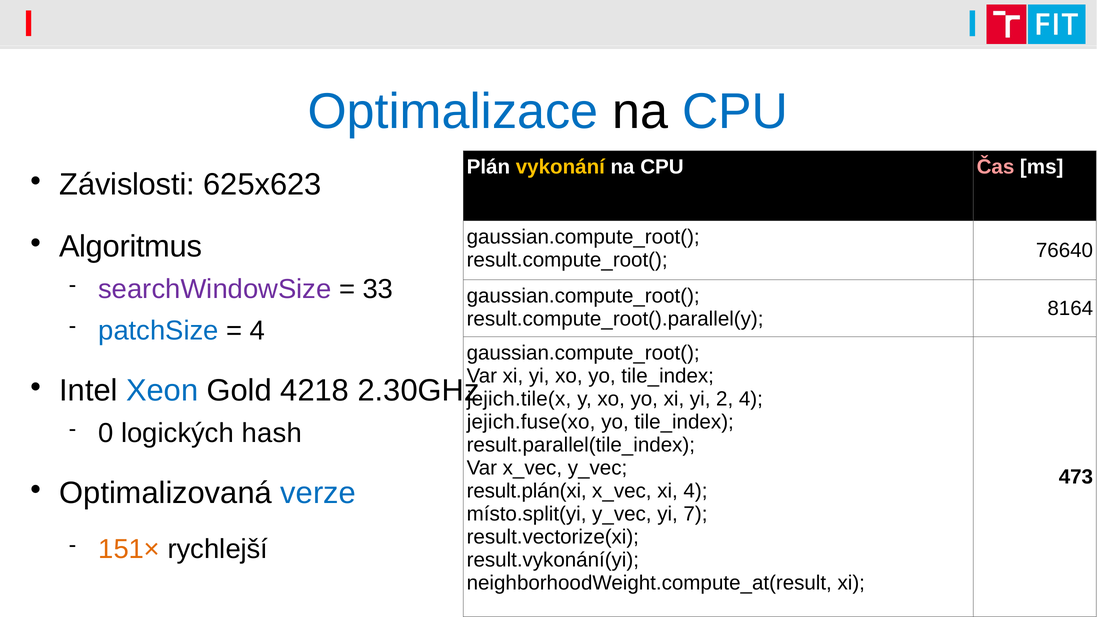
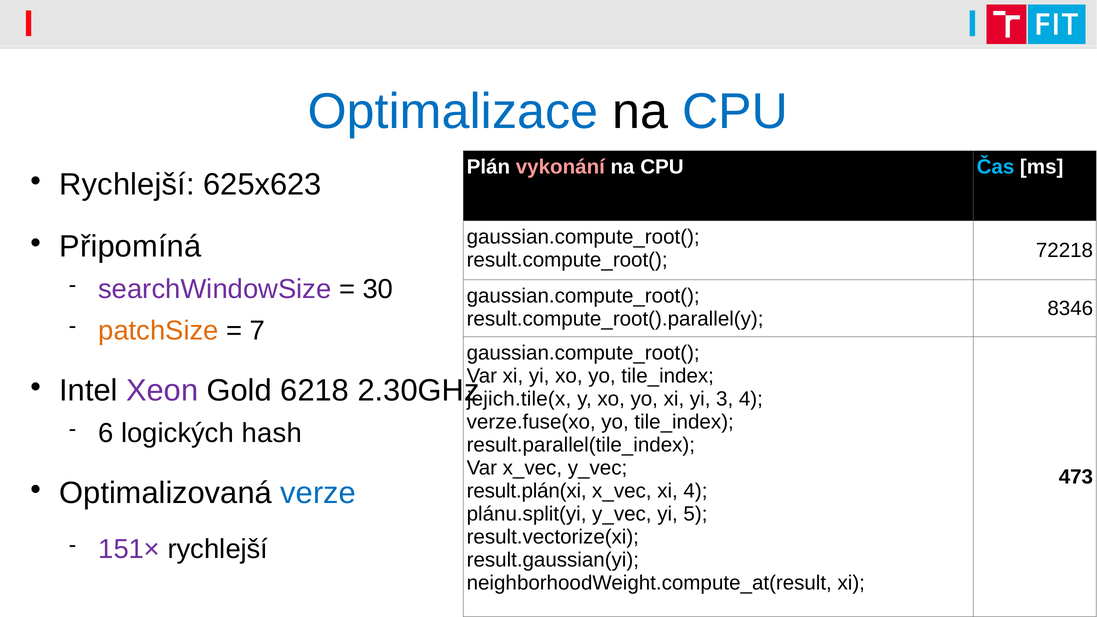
vykonání colour: yellow -> pink
Čas colour: pink -> light blue
Závislosti at (127, 185): Závislosti -> Rychlejší
Algoritmus: Algoritmus -> Připomíná
76640: 76640 -> 72218
33: 33 -> 30
8164: 8164 -> 8346
patchSize colour: blue -> orange
4 at (258, 331): 4 -> 7
Xeon colour: blue -> purple
4218: 4218 -> 6218
2: 2 -> 3
jejich.fuse(xo: jejich.fuse(xo -> verze.fuse(xo
0: 0 -> 6
místo.split(yi: místo.split(yi -> plánu.split(yi
7: 7 -> 5
151× colour: orange -> purple
result.vykonání(yi: result.vykonání(yi -> result.gaussian(yi
